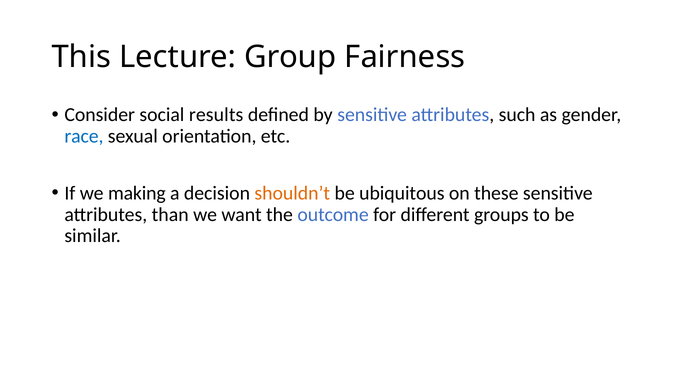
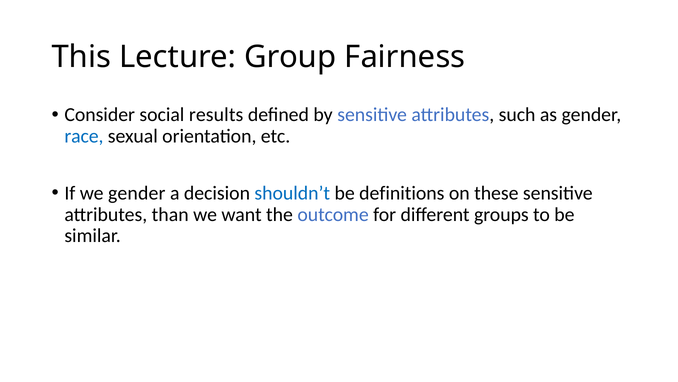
we making: making -> gender
shouldn’t colour: orange -> blue
ubiquitous: ubiquitous -> definitions
